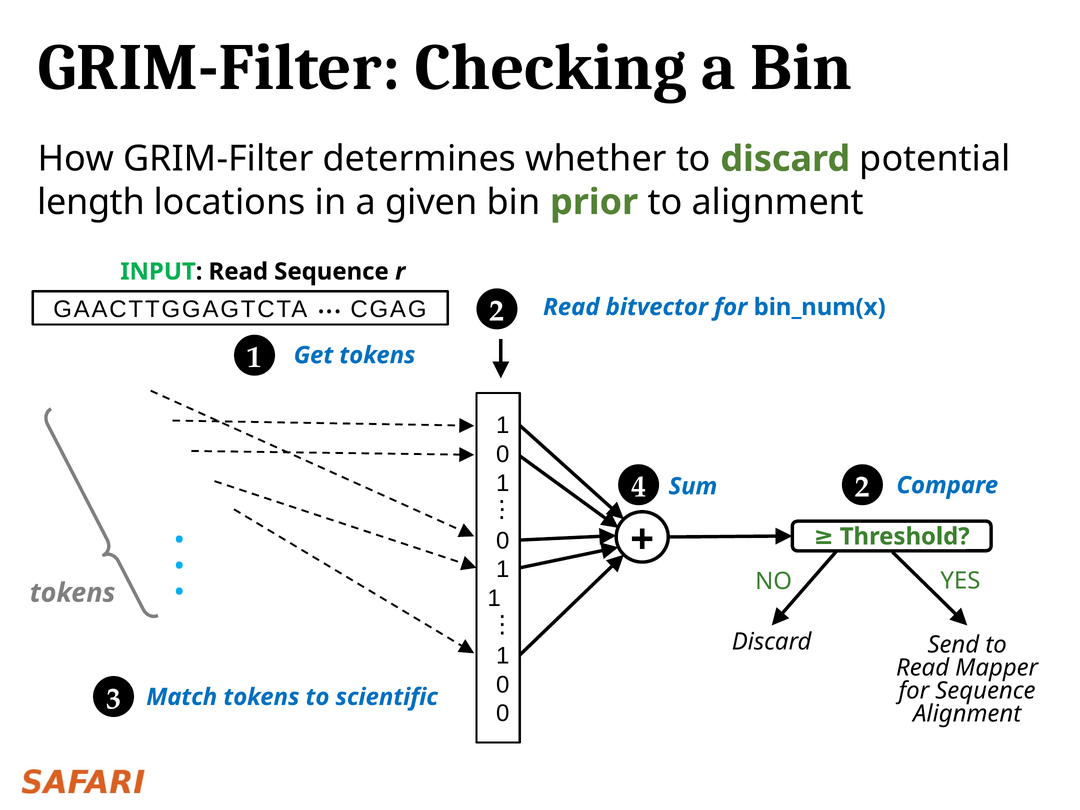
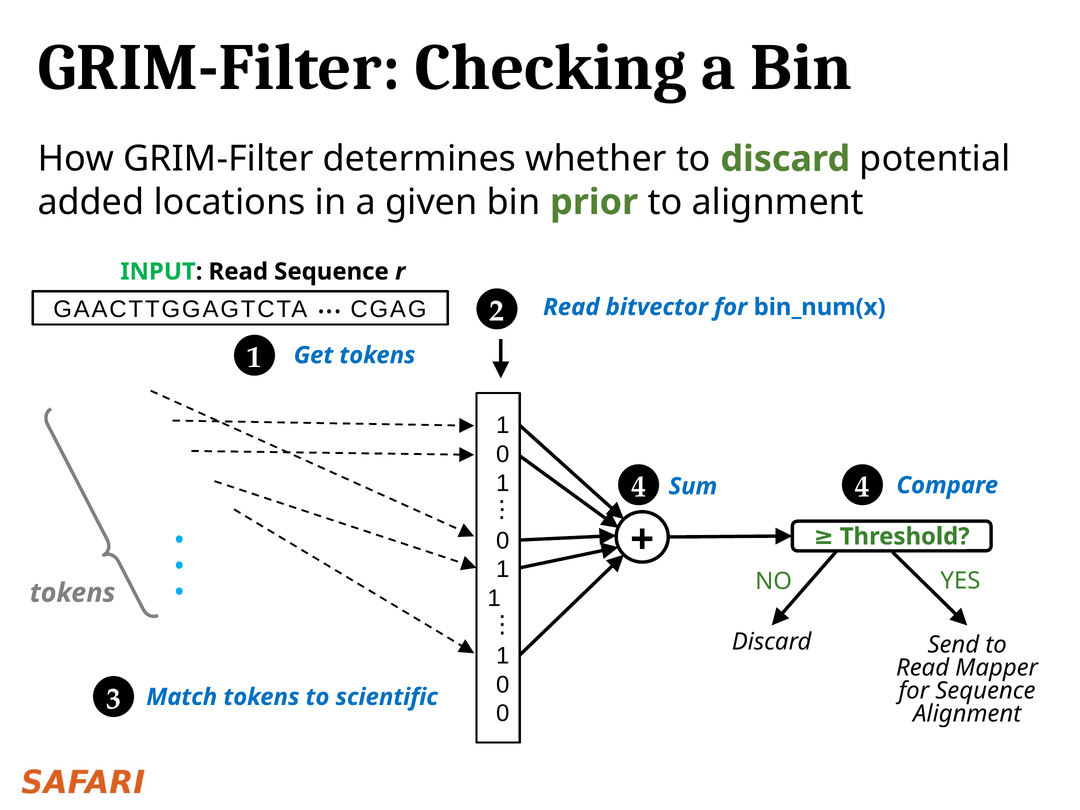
length: length -> added
4 2: 2 -> 4
